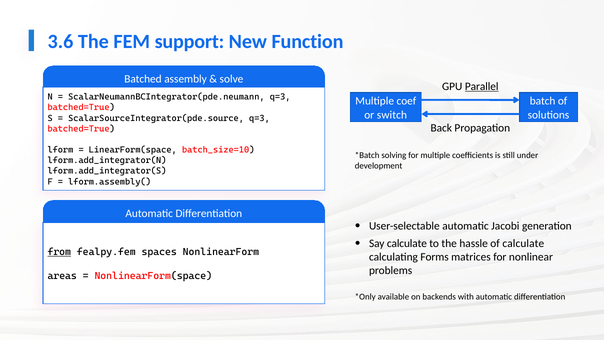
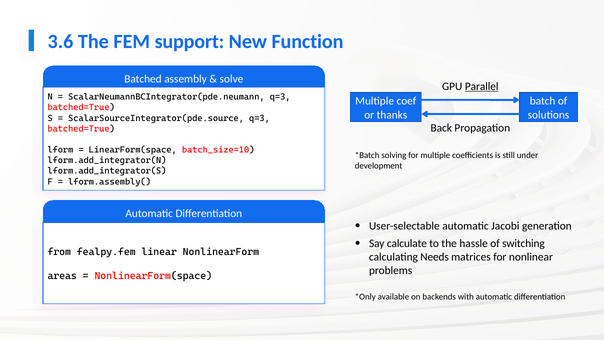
switch: switch -> thanks
of calculate: calculate -> switching
from underline: present -> none
spaces: spaces -> linear
Forms: Forms -> Needs
